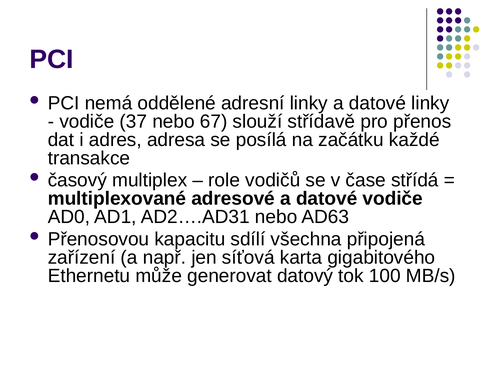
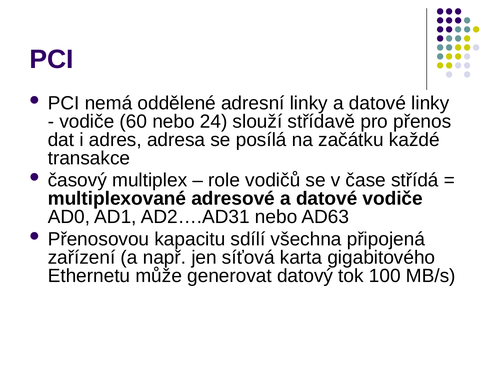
37: 37 -> 60
67: 67 -> 24
